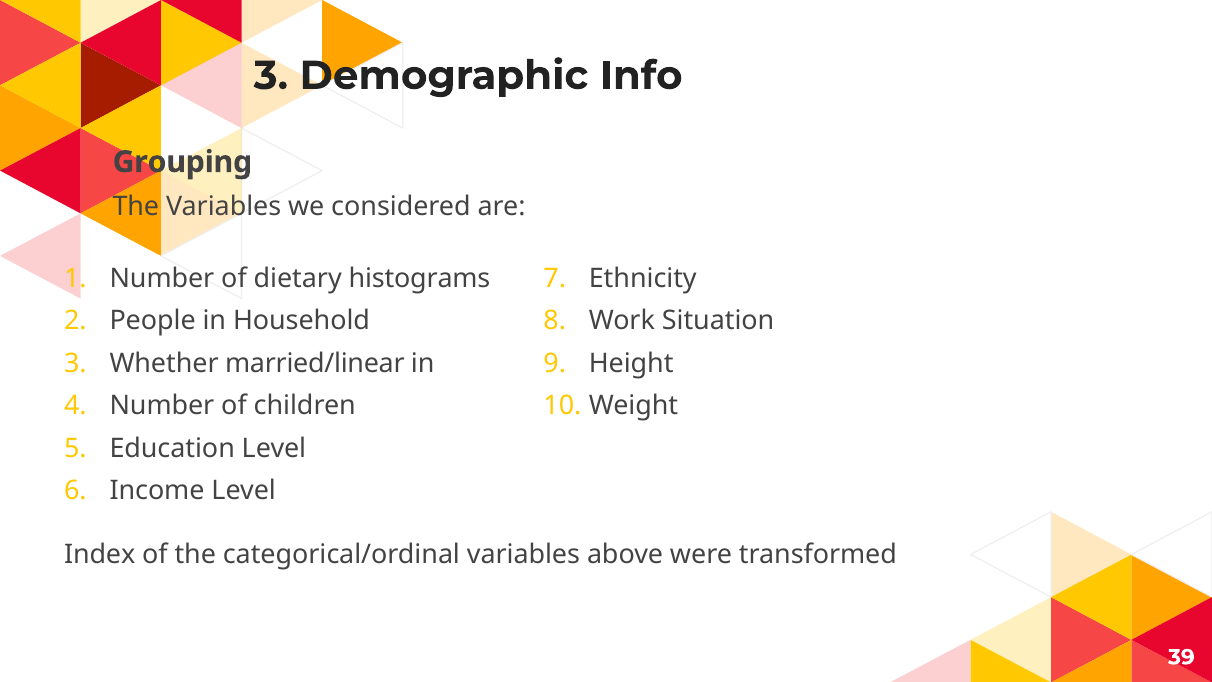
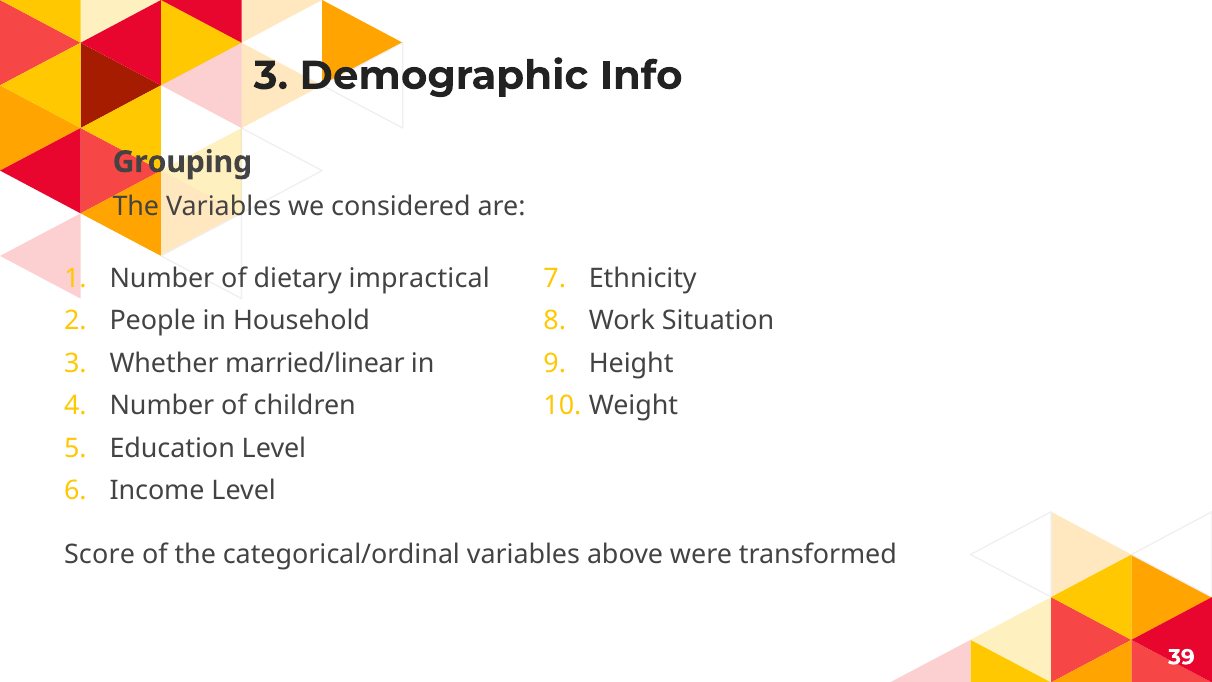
histograms: histograms -> impractical
Index: Index -> Score
